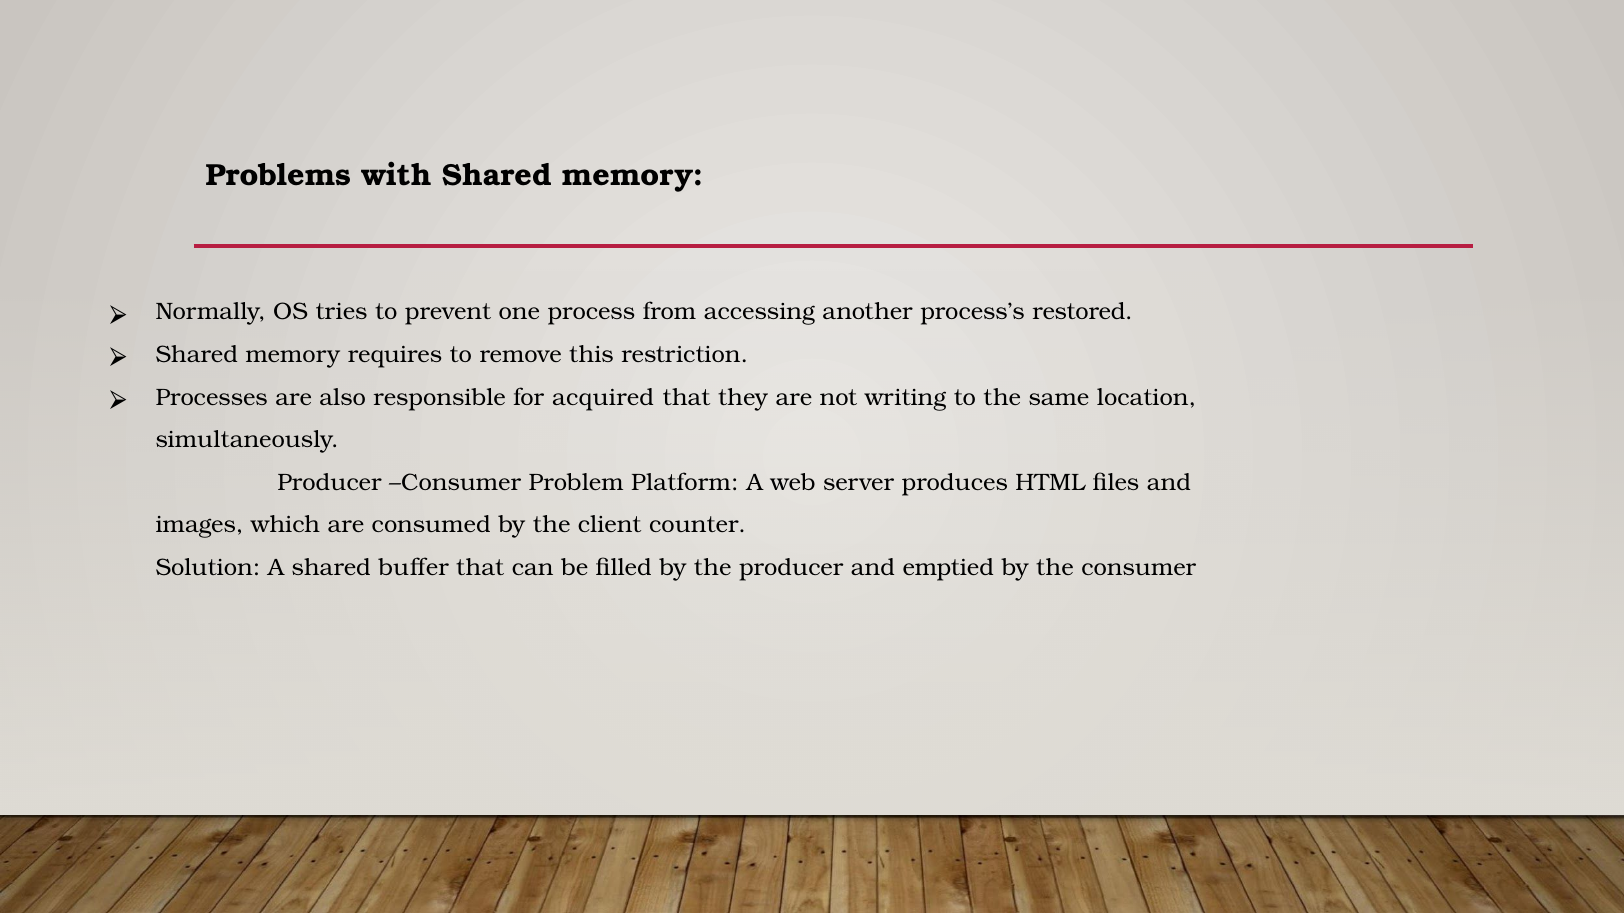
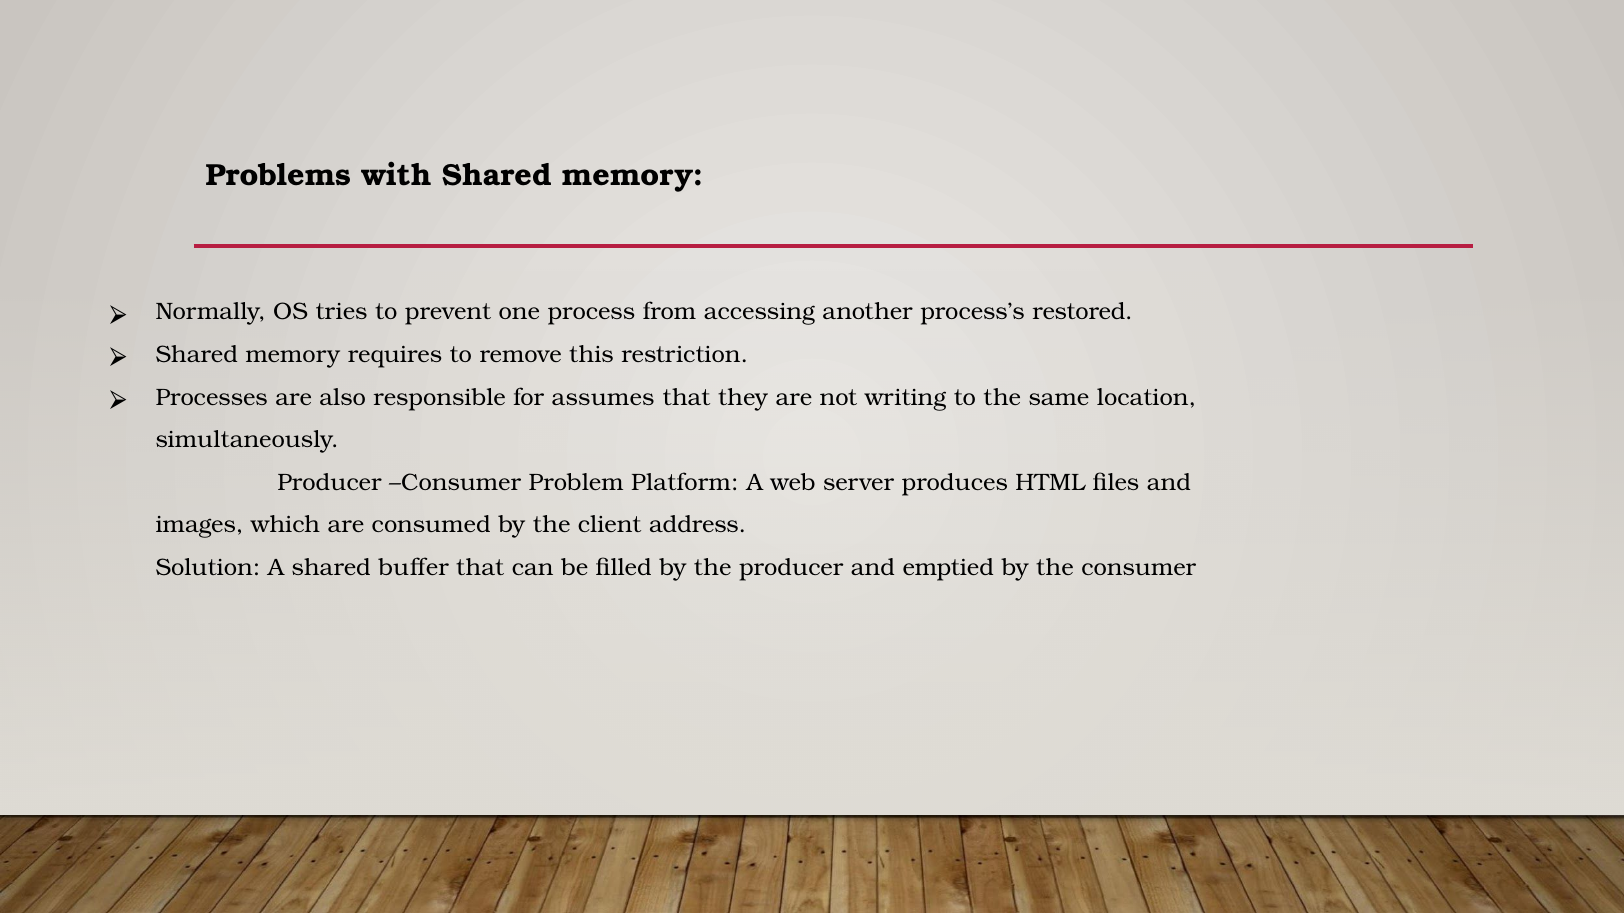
acquired: acquired -> assumes
counter: counter -> address
